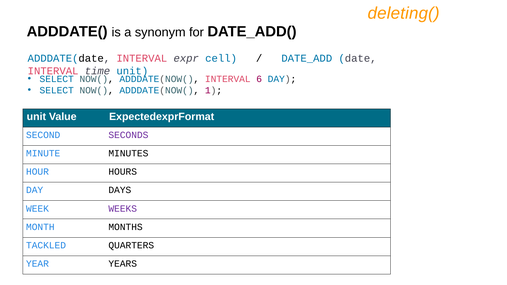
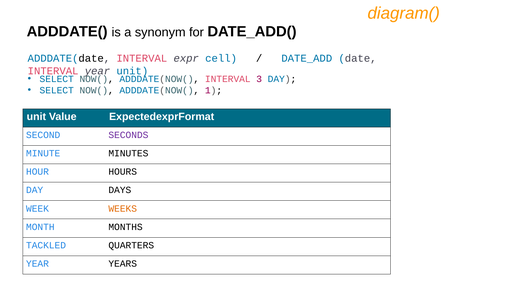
deleting(: deleting( -> diagram(
time at (97, 71): time -> year
6: 6 -> 3
WEEKS colour: purple -> orange
